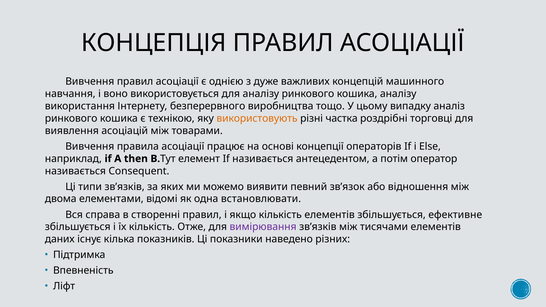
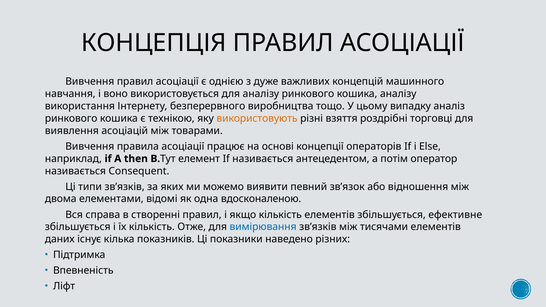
частка: частка -> взяття
встановлювати: встановлювати -> вдосконаленою
вимірювання colour: purple -> blue
